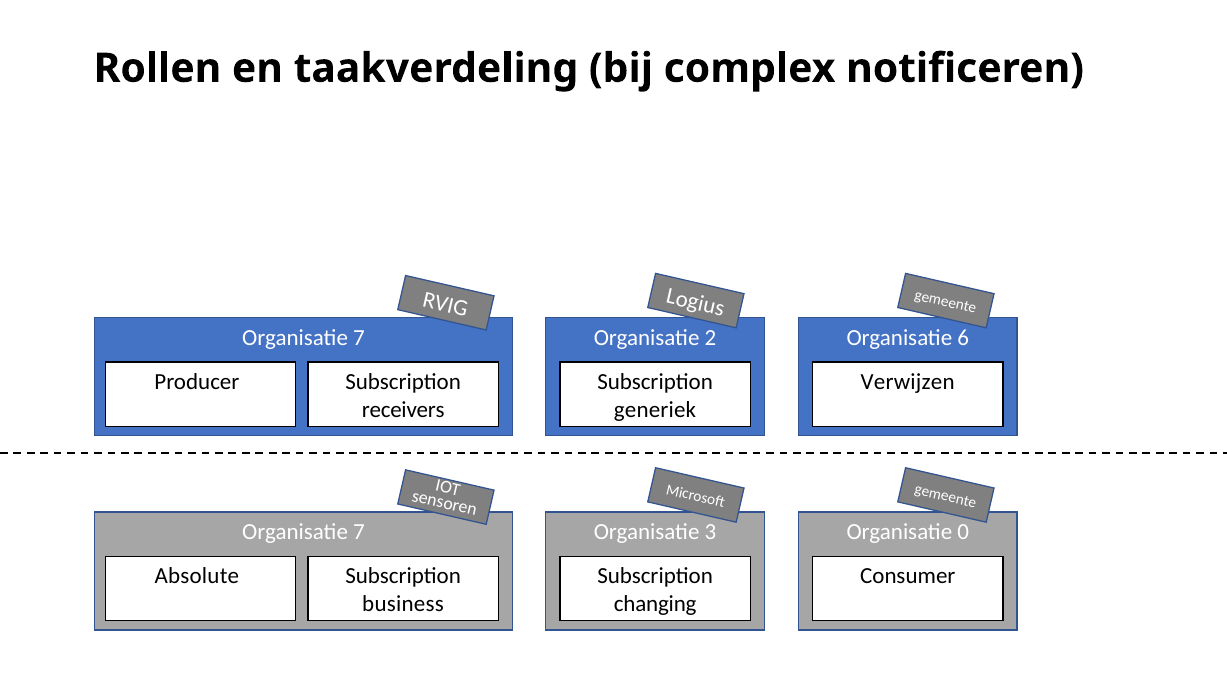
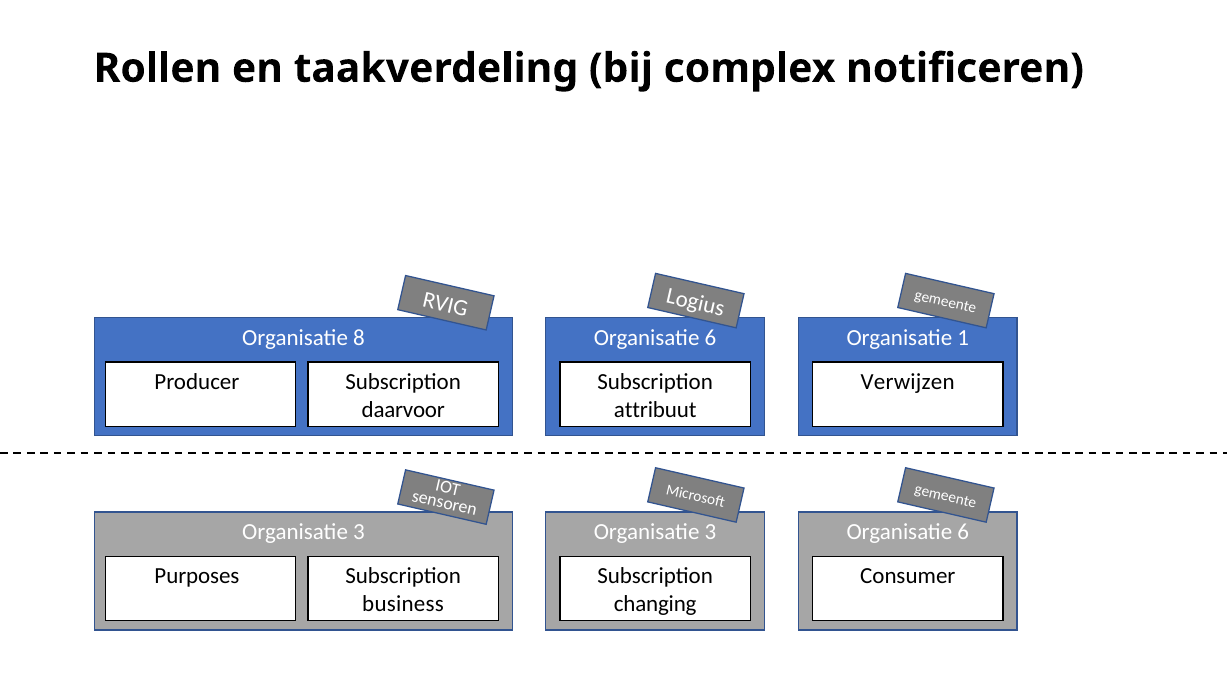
7 at (359, 338): 7 -> 8
2 at (710, 338): 2 -> 6
6: 6 -> 1
receivers: receivers -> daarvoor
generiek: generiek -> attribuut
7 at (359, 532): 7 -> 3
0 at (963, 532): 0 -> 6
Absolute: Absolute -> Purposes
